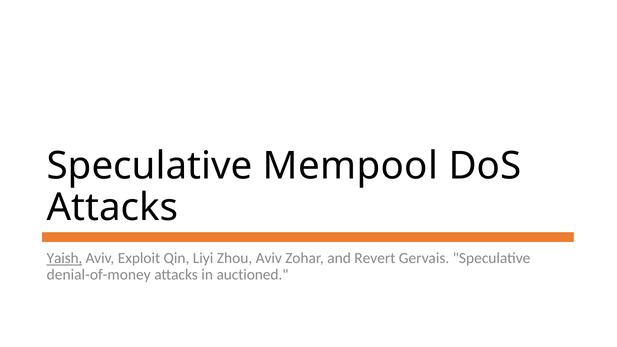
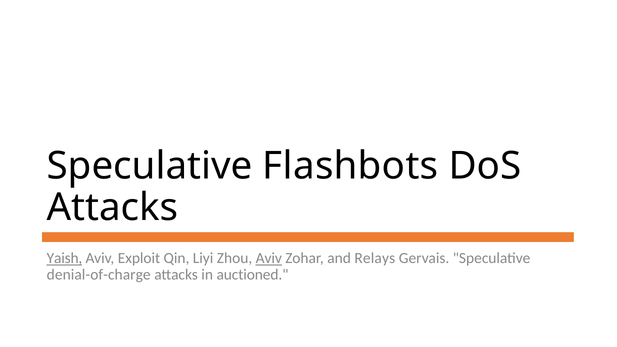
Mempool: Mempool -> Flashbots
Aviv at (269, 258) underline: none -> present
Revert: Revert -> Relays
denial-of-money: denial-of-money -> denial-of-charge
